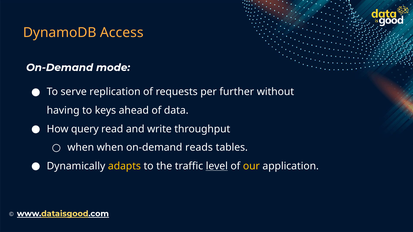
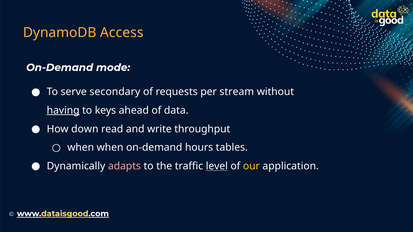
replication: replication -> secondary
further: further -> stream
having underline: none -> present
query: query -> down
reads: reads -> hours
adapts colour: yellow -> pink
